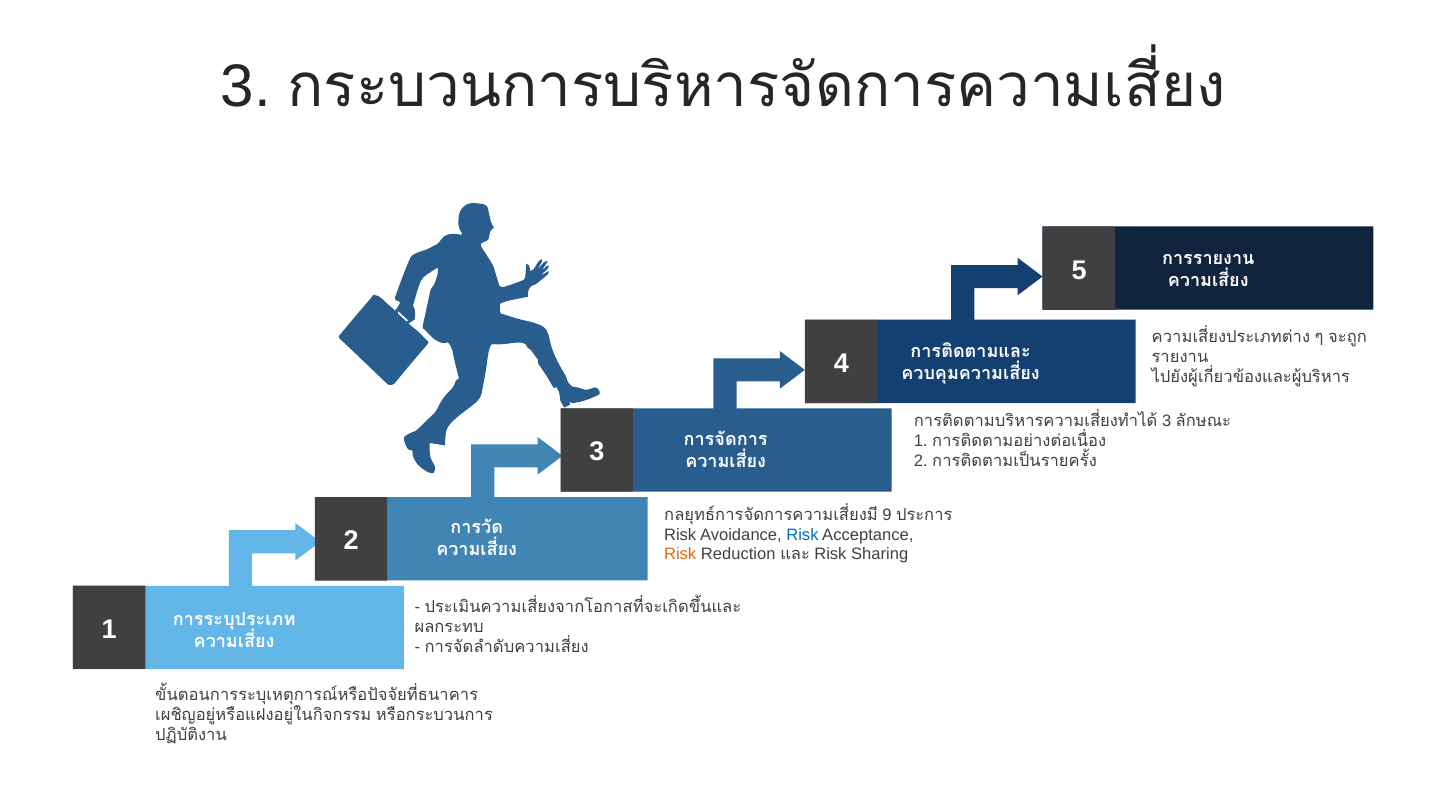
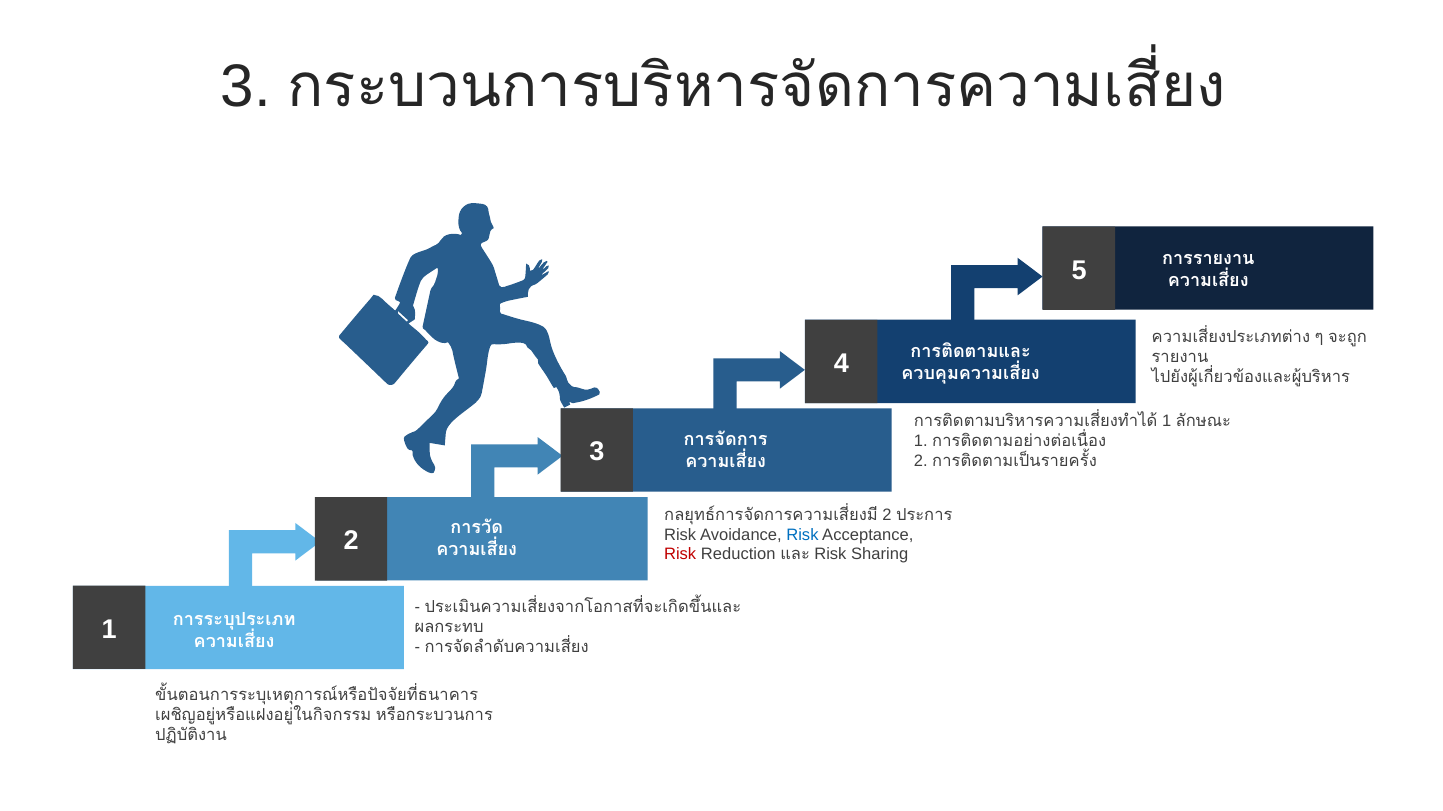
3 at (1167, 422): 3 -> 1
9 at (887, 515): 9 -> 2
Risk at (680, 555) colour: orange -> red
